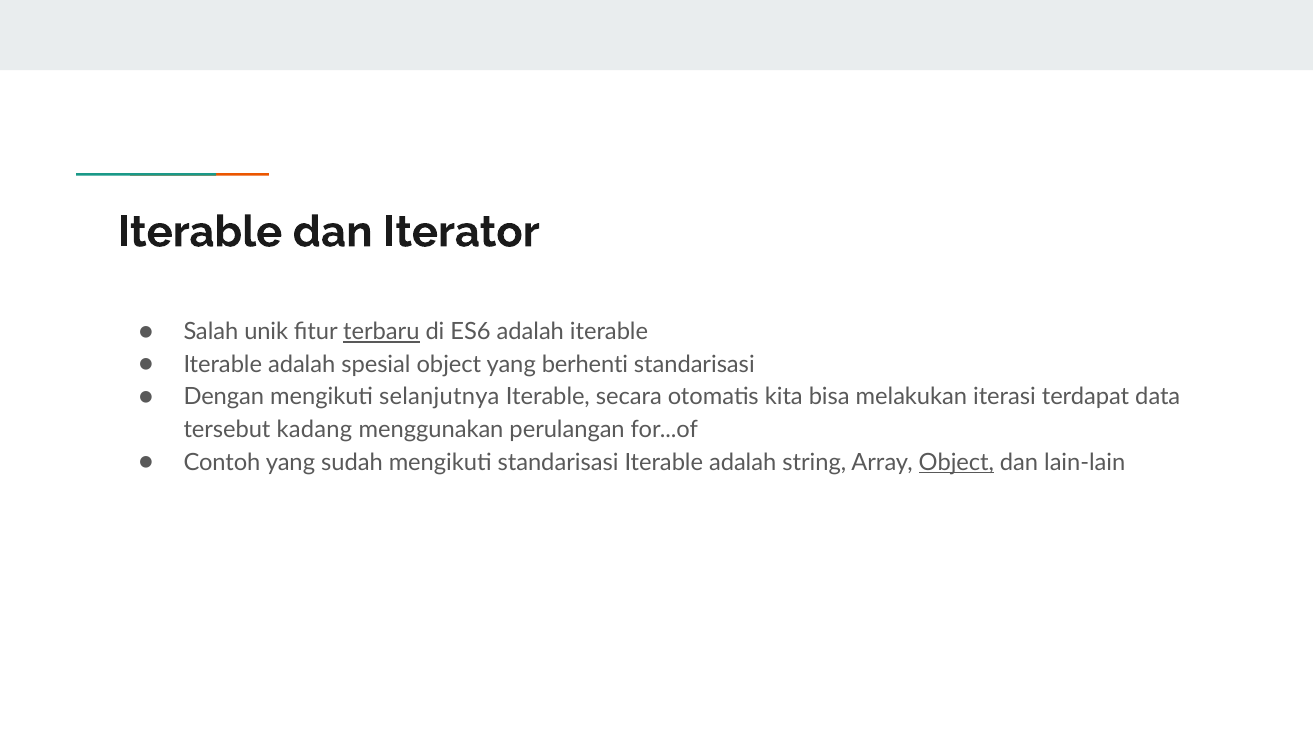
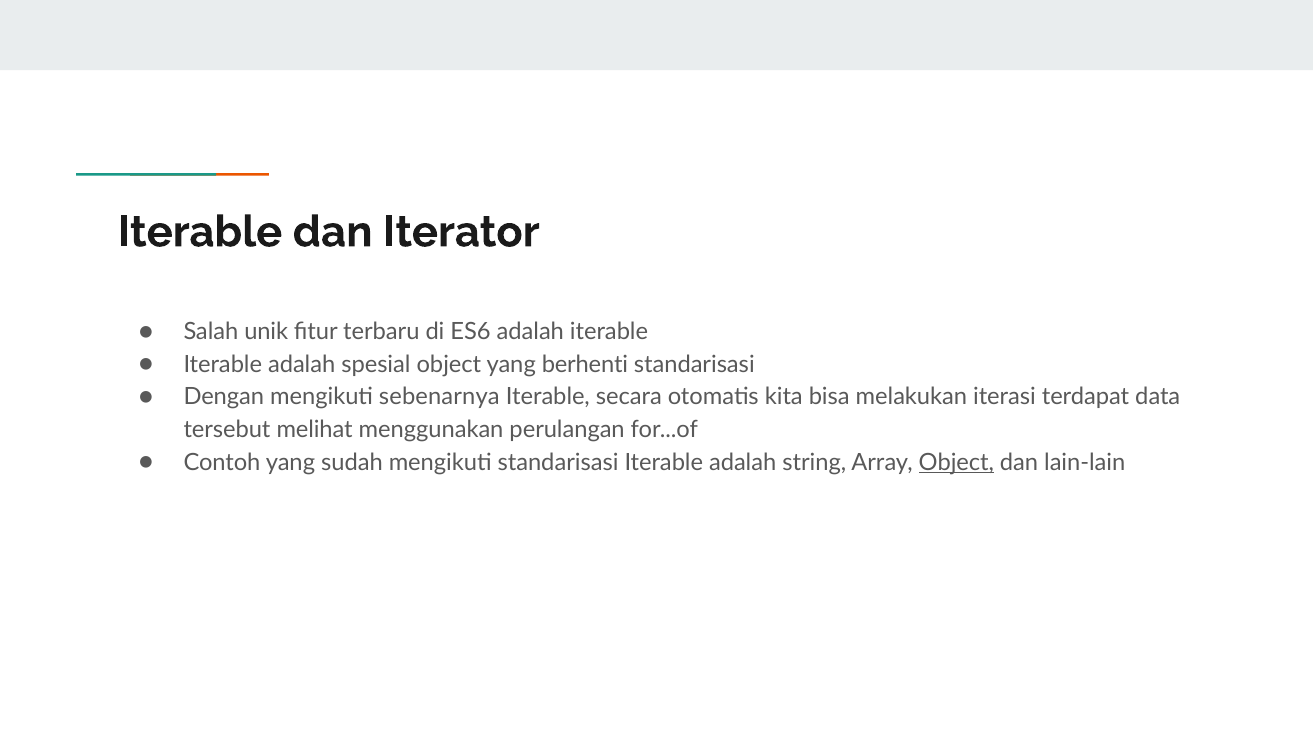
terbaru underline: present -> none
selanjutnya: selanjutnya -> sebenarnya
kadang: kadang -> melihat
